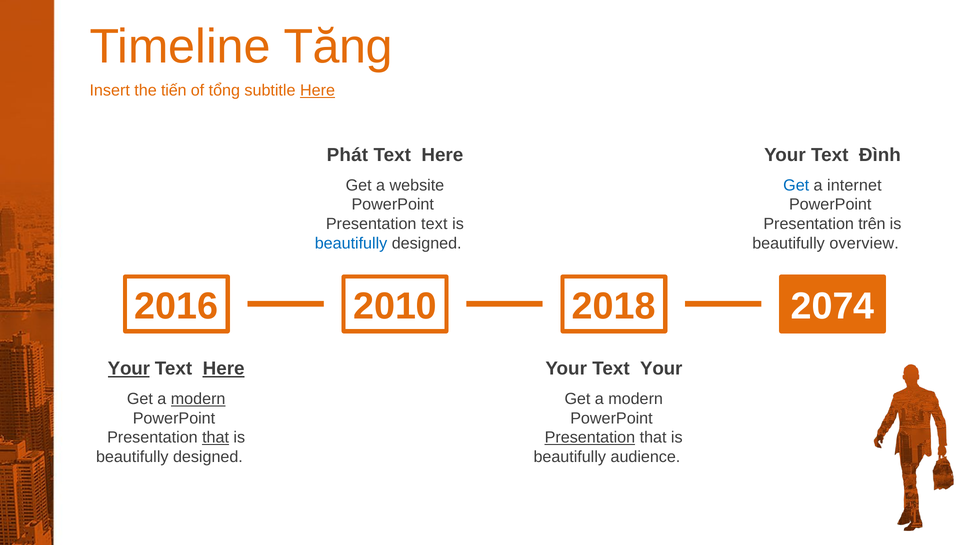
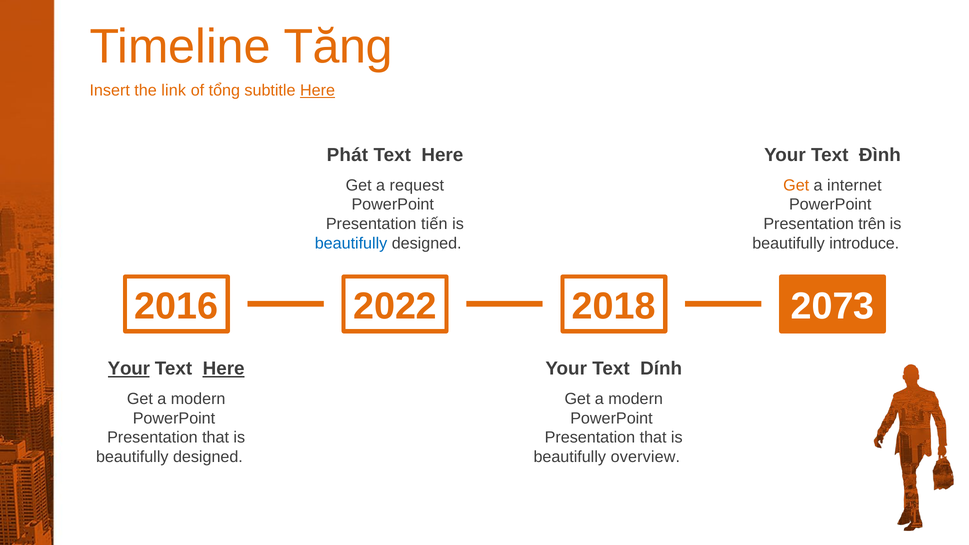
tiến: tiến -> link
website: website -> request
Get at (796, 185) colour: blue -> orange
Presentation text: text -> tiến
overview: overview -> introduce
2010: 2010 -> 2022
2074: 2074 -> 2073
Text Your: Your -> Dính
modern at (198, 399) underline: present -> none
that at (216, 438) underline: present -> none
Presentation at (590, 438) underline: present -> none
audience: audience -> overview
